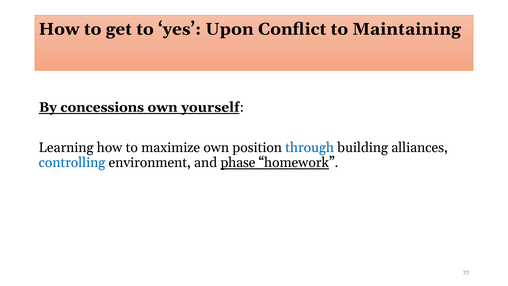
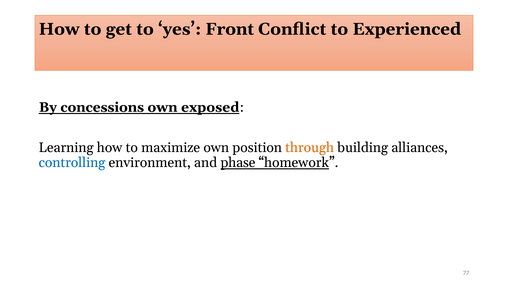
Upon: Upon -> Front
Maintaining: Maintaining -> Experienced
yourself: yourself -> exposed
through colour: blue -> orange
